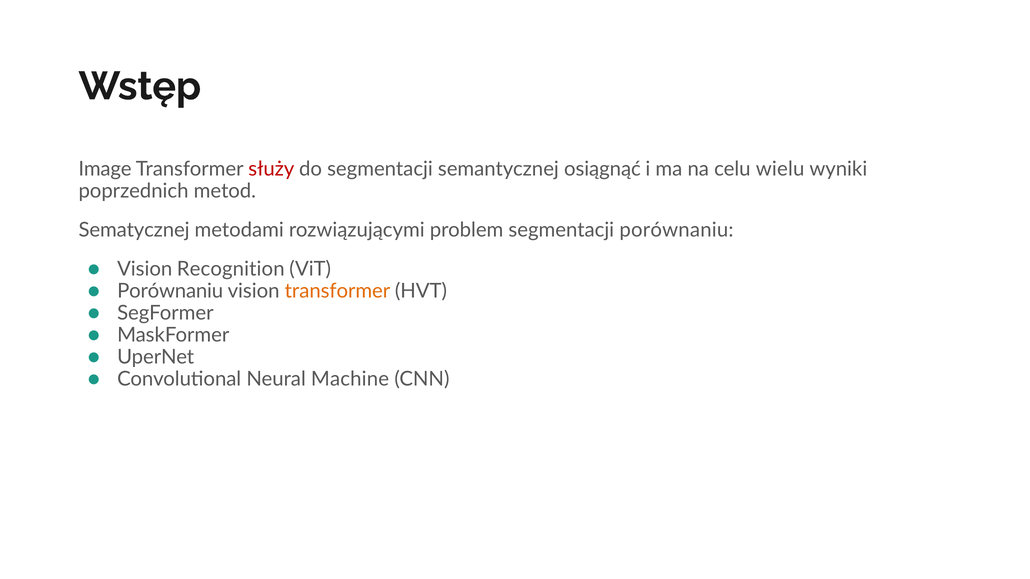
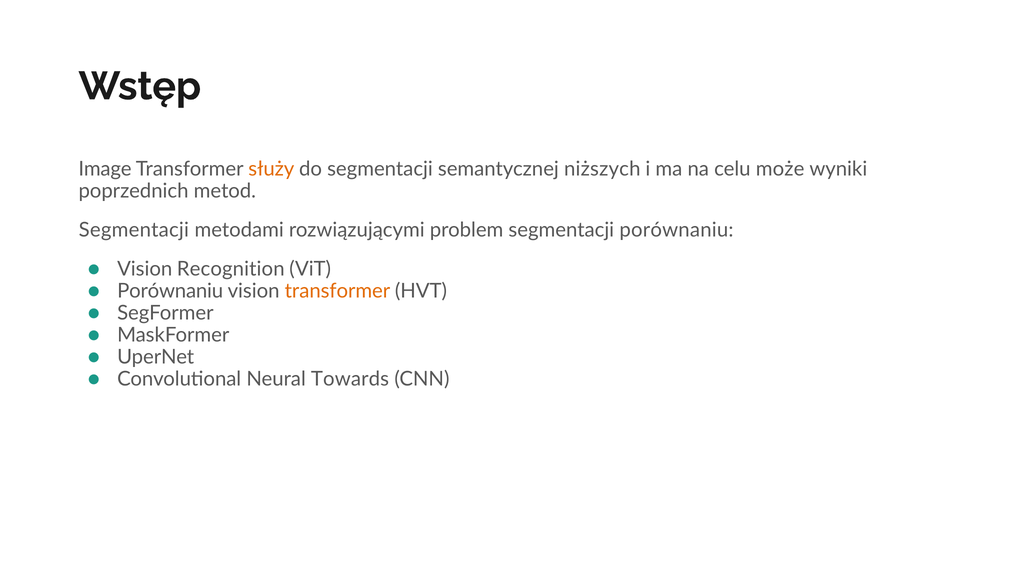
służy colour: red -> orange
osiągnąć: osiągnąć -> niższych
wielu: wielu -> może
Sematycznej at (134, 230): Sematycznej -> Segmentacji
Machine: Machine -> Towards
